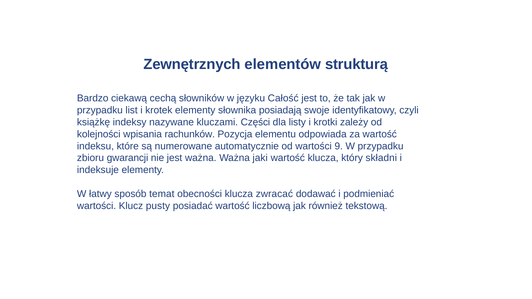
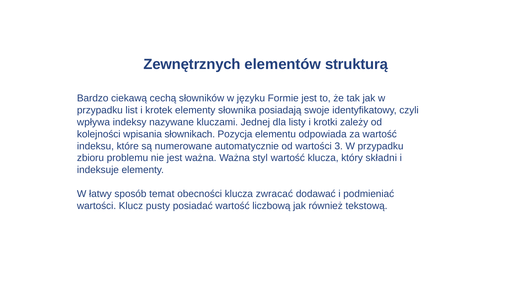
Całość: Całość -> Formie
książkę: książkę -> wpływa
Części: Części -> Jednej
rachunków: rachunków -> słownikach
9: 9 -> 3
gwarancji: gwarancji -> problemu
jaki: jaki -> styl
